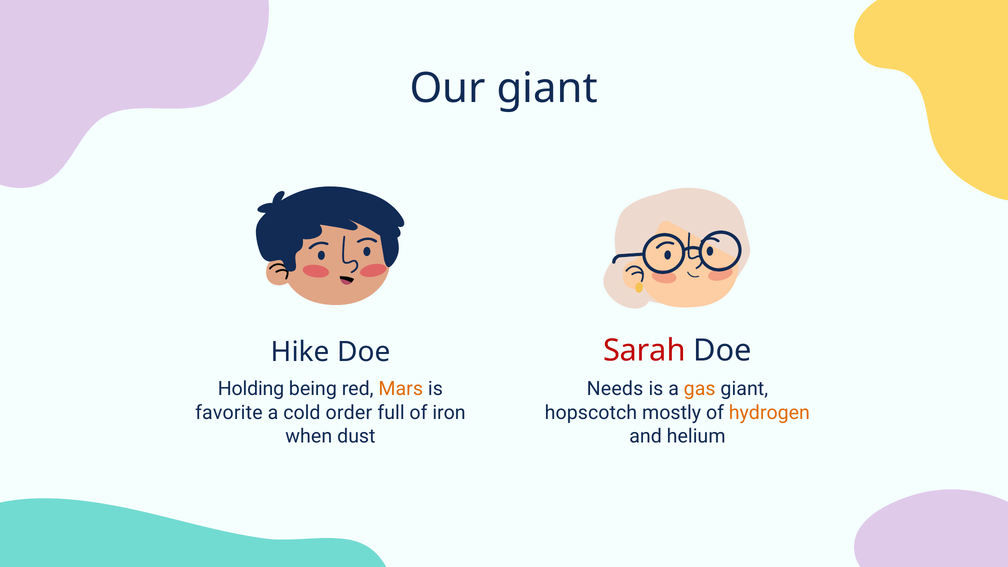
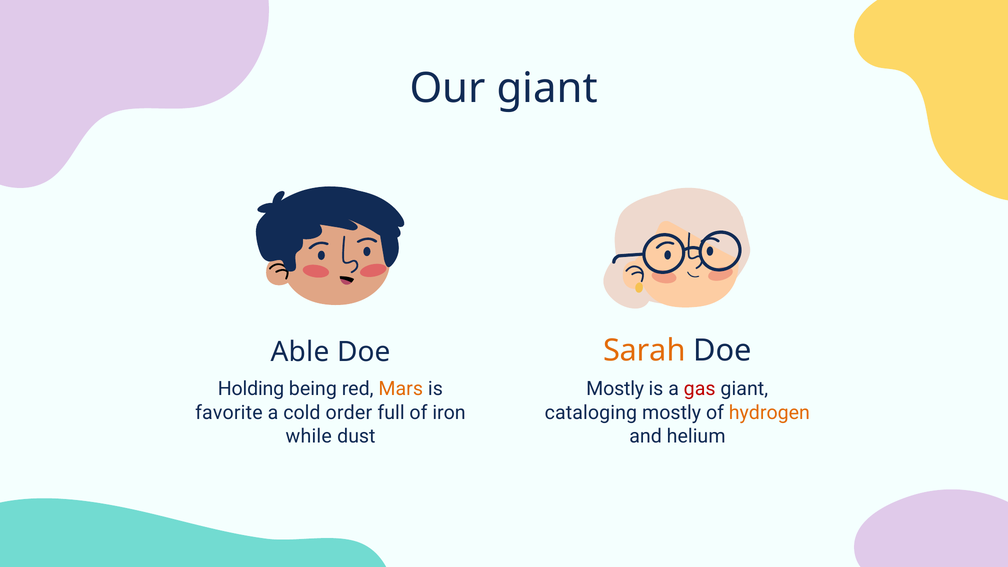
Sarah colour: red -> orange
Hike: Hike -> Able
Needs at (615, 389): Needs -> Mostly
gas colour: orange -> red
hopscotch: hopscotch -> cataloging
when: when -> while
